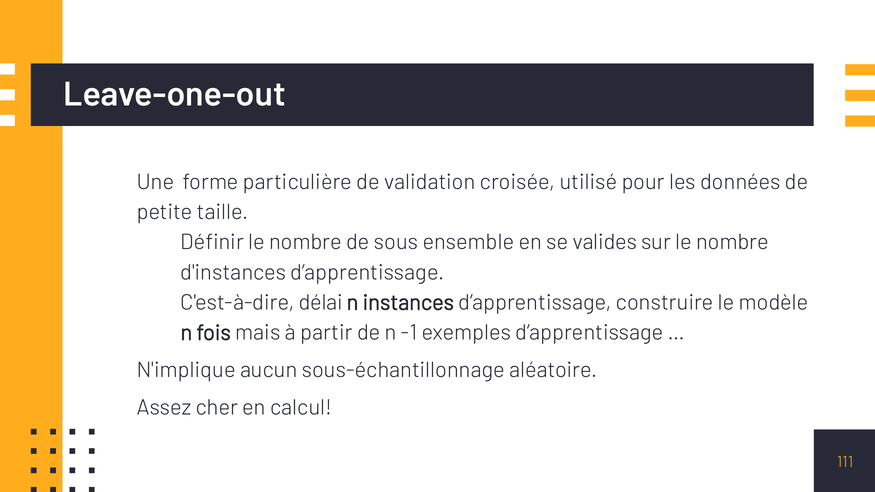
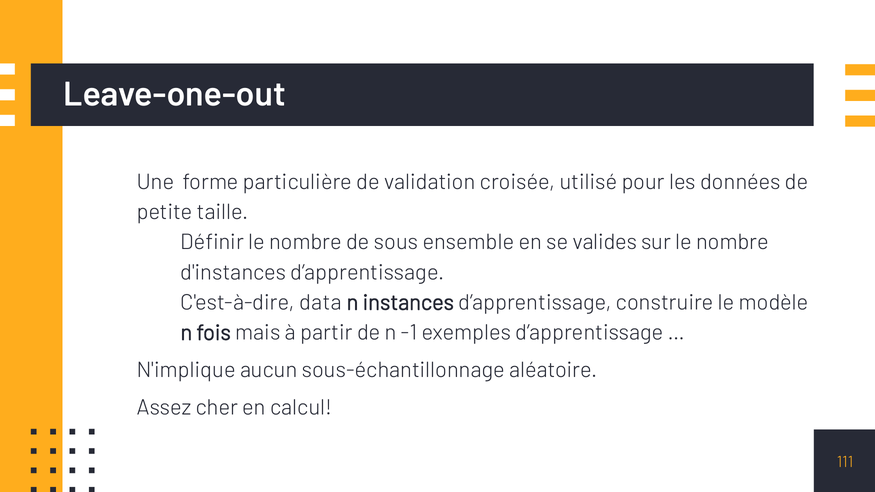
délai: délai -> data
